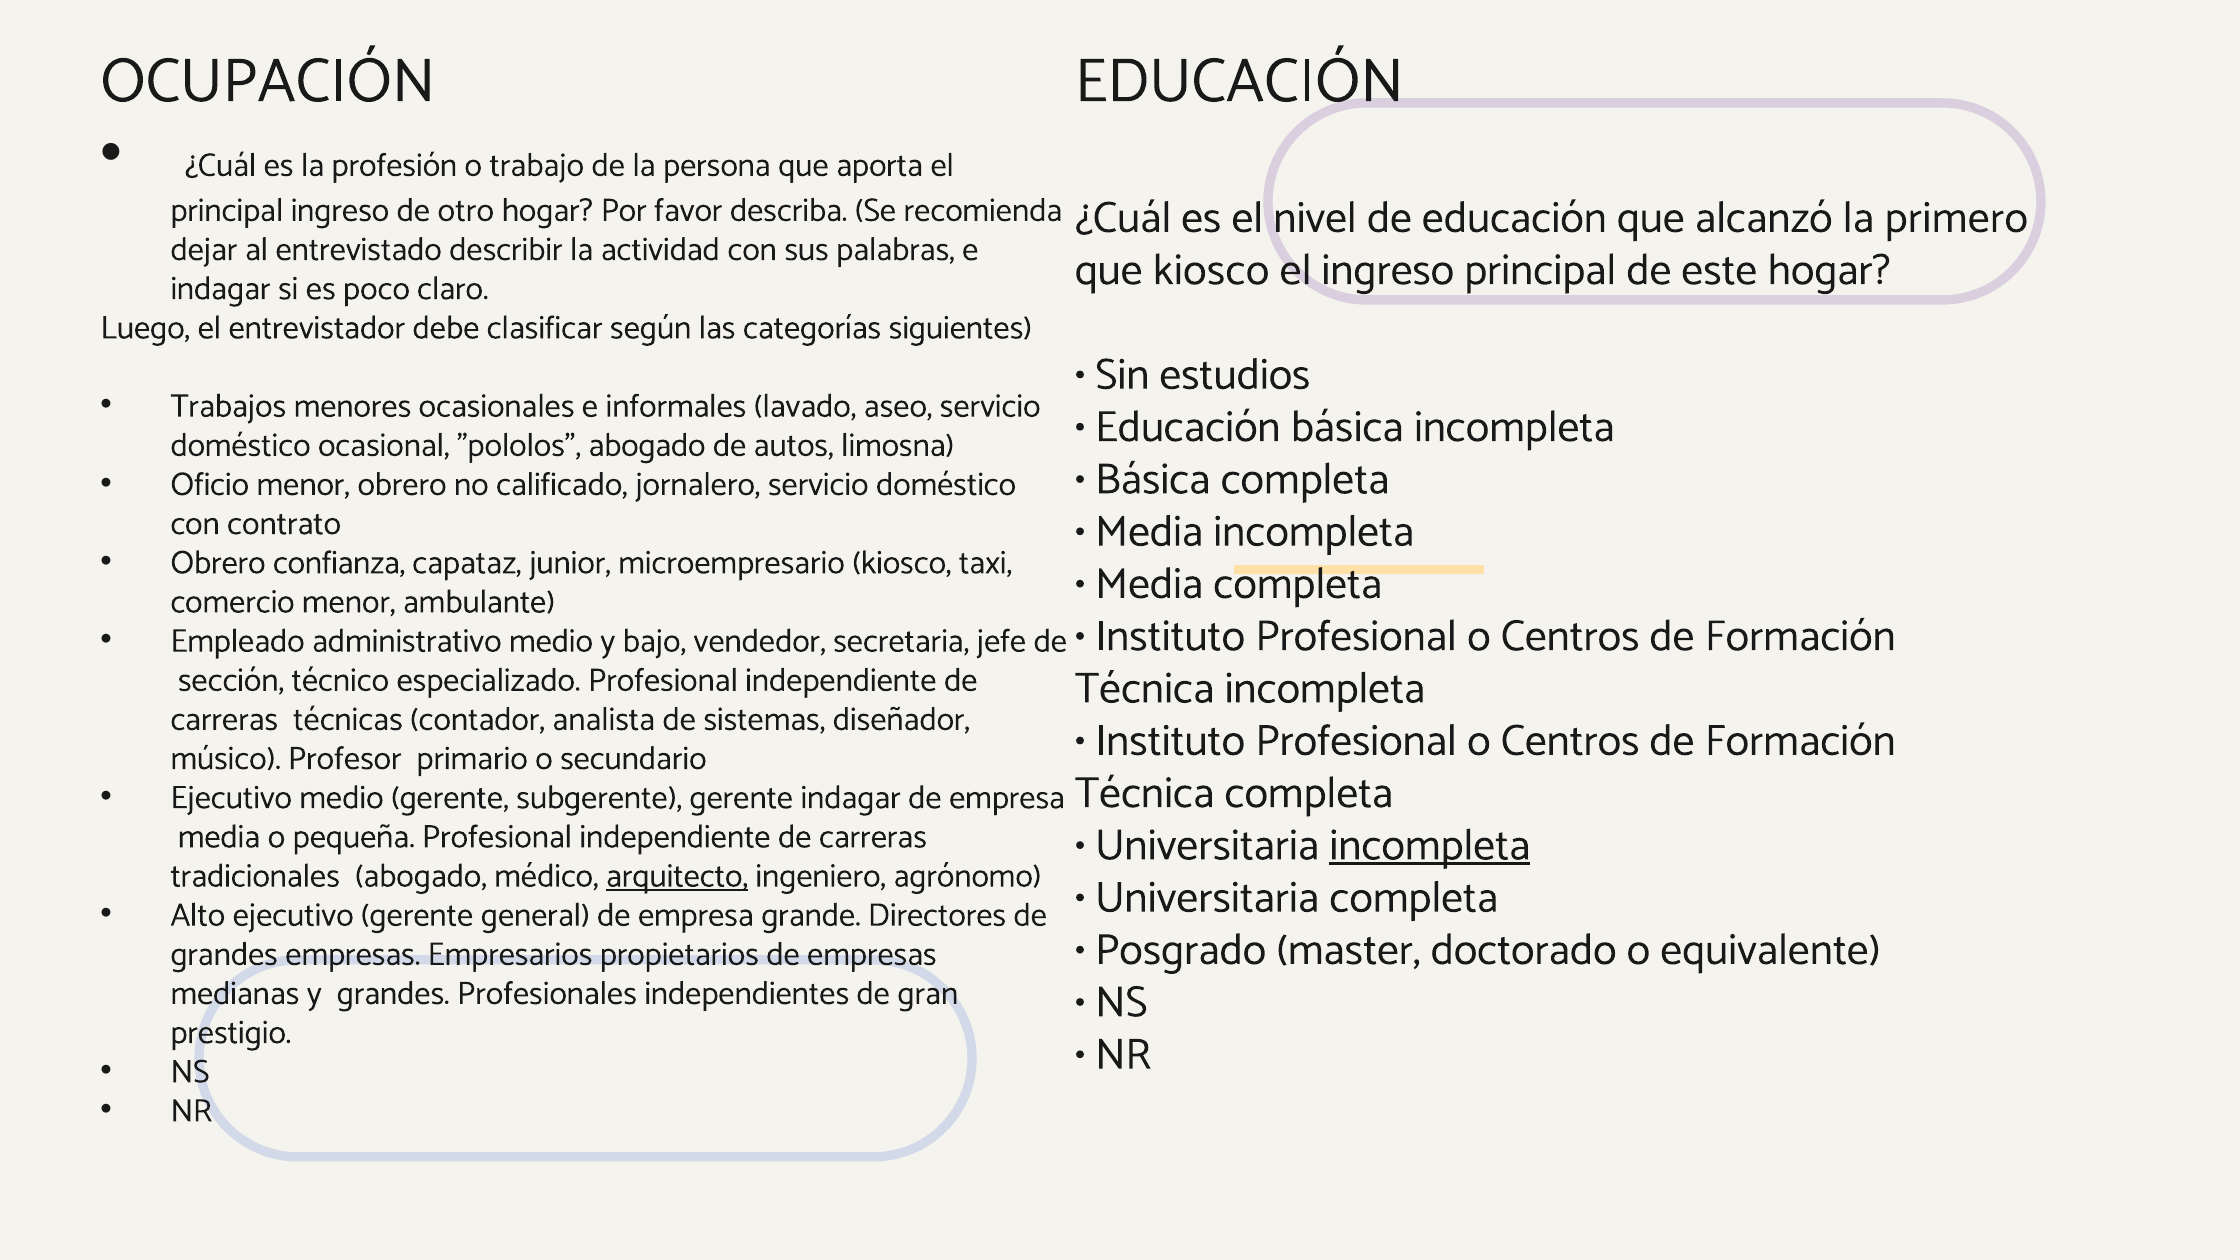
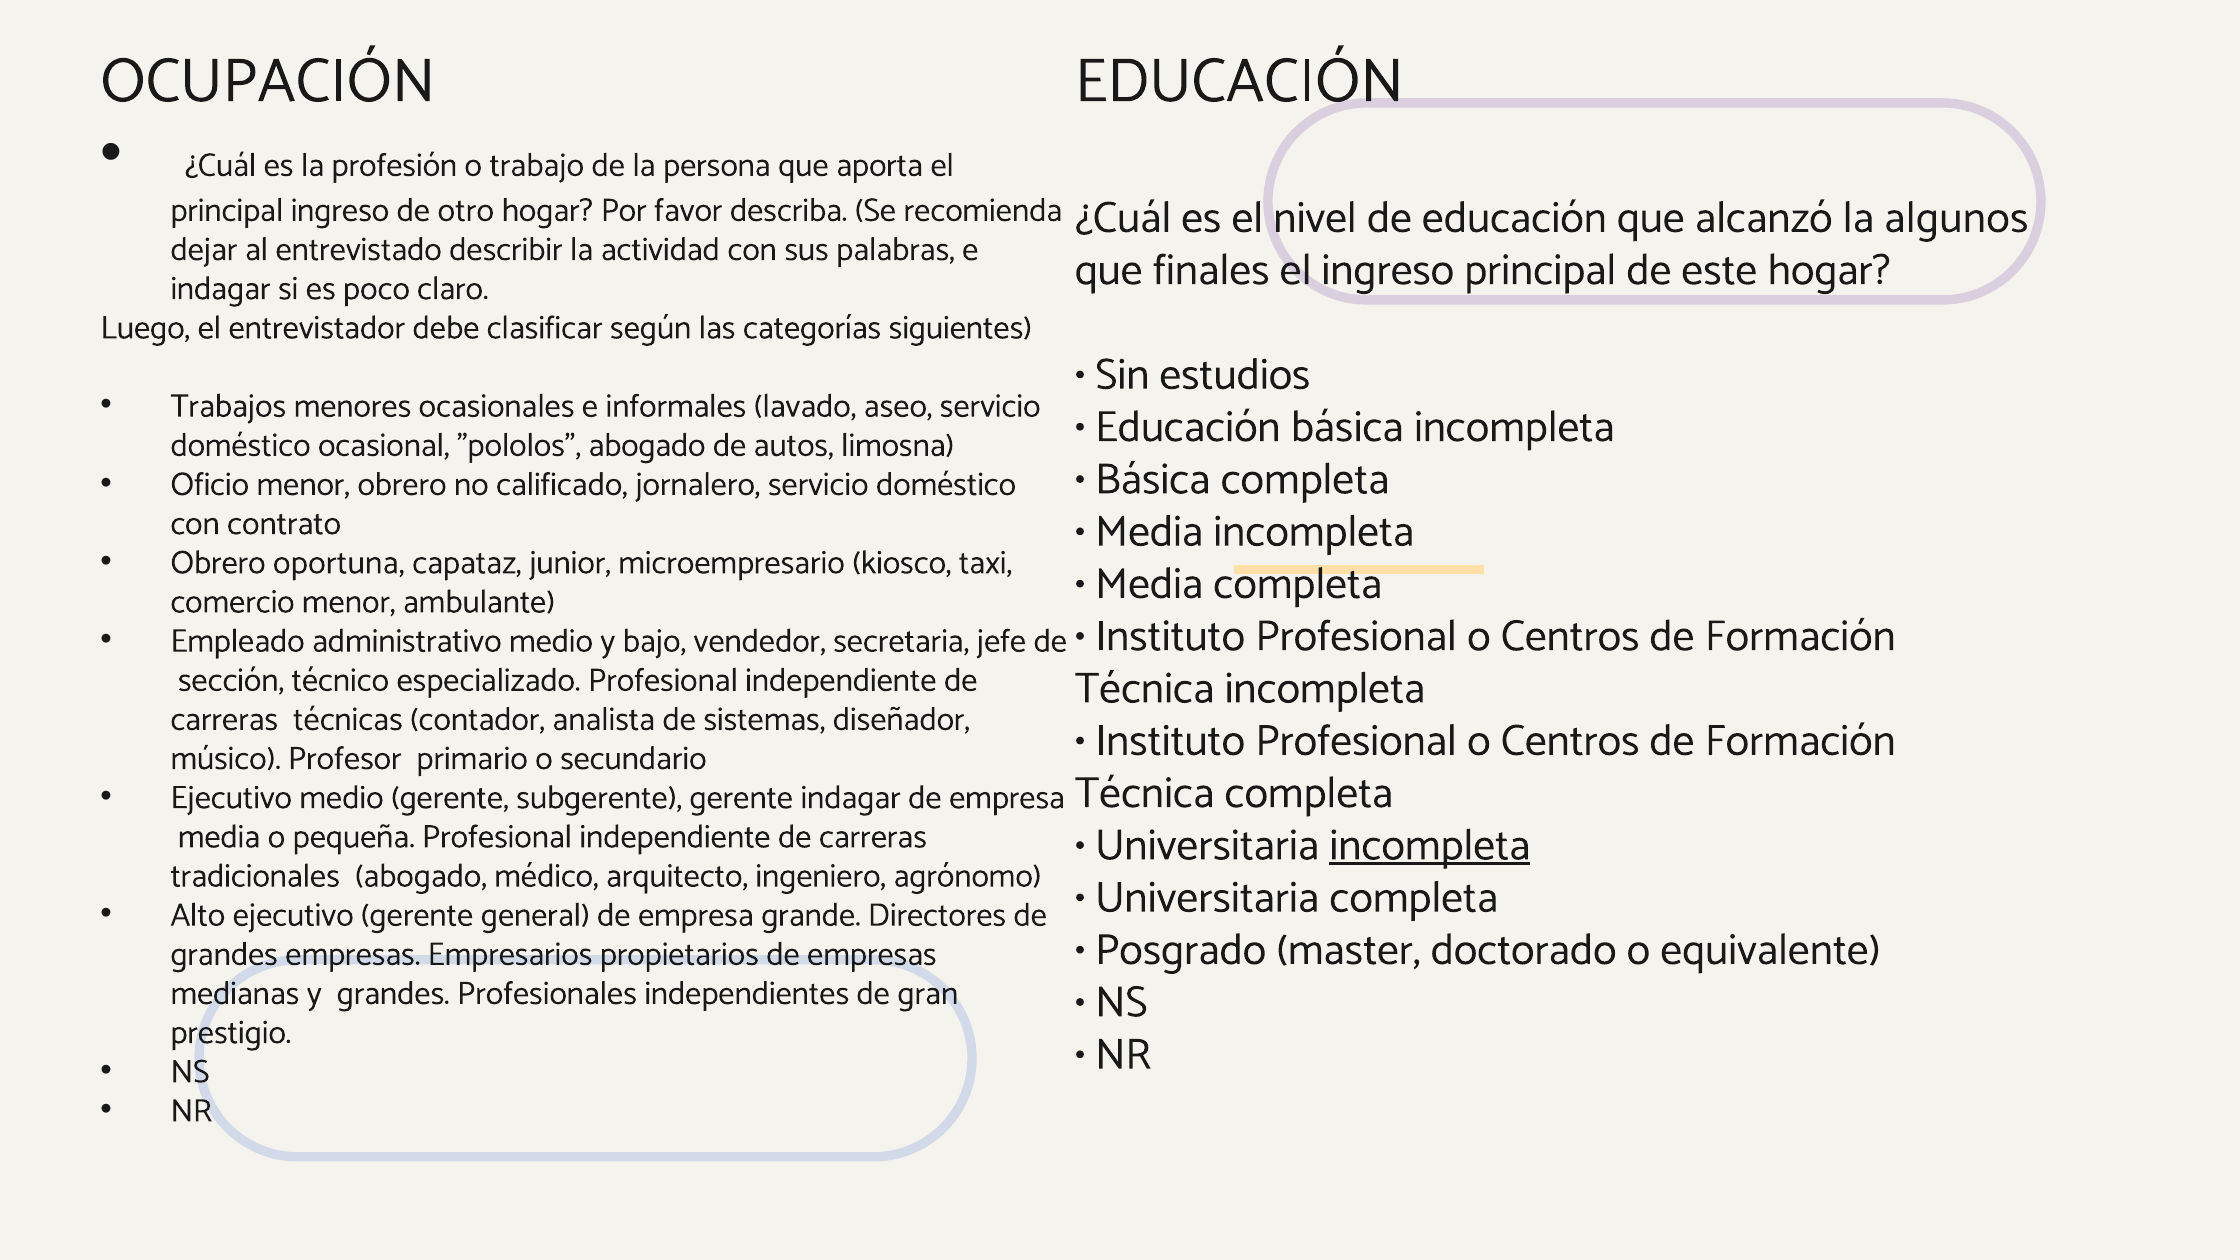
primero: primero -> algunos
que kiosco: kiosco -> finales
confianza: confianza -> oportuna
arquitecto underline: present -> none
